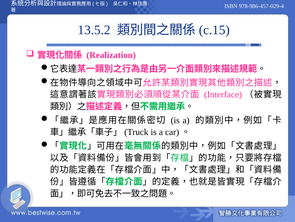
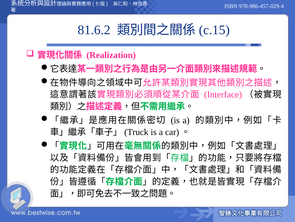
13.5.2: 13.5.2 -> 81.6.2
